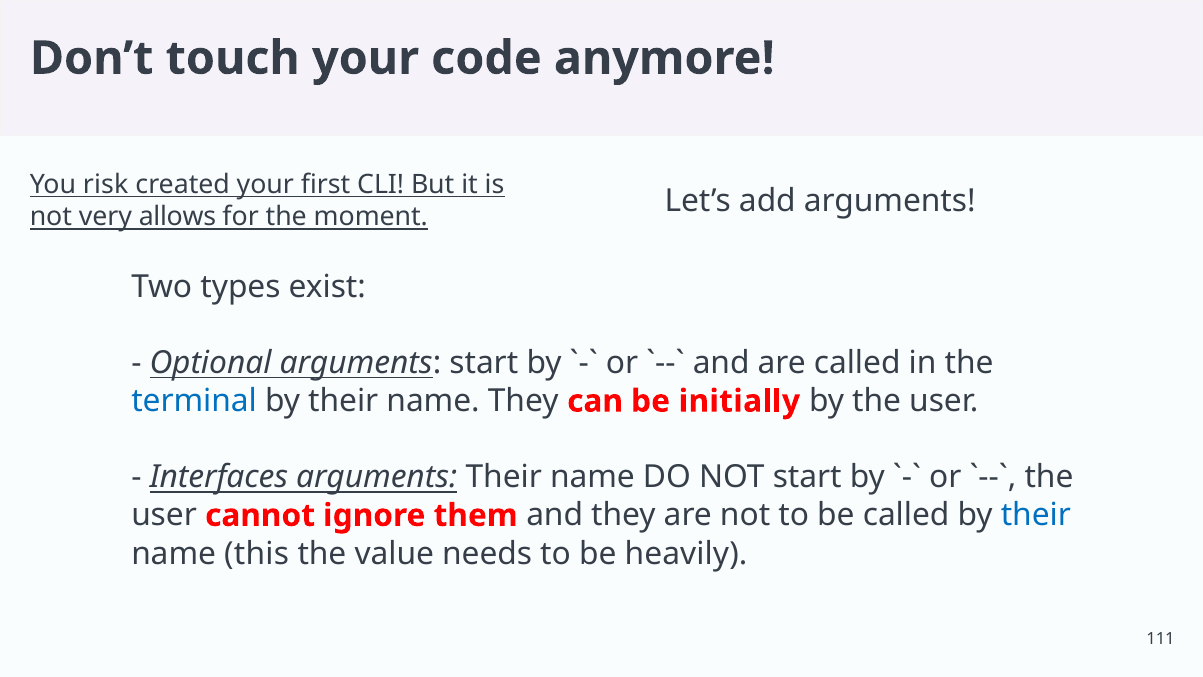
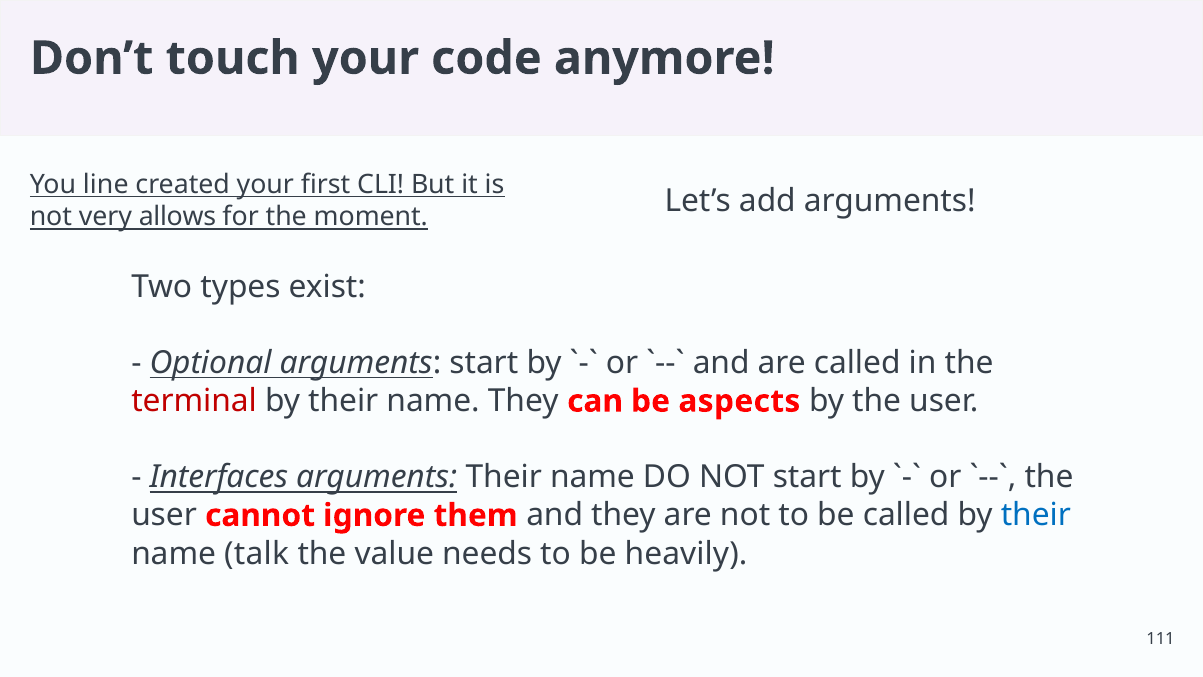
risk: risk -> line
terminal colour: blue -> red
initially: initially -> aspects
this: this -> talk
